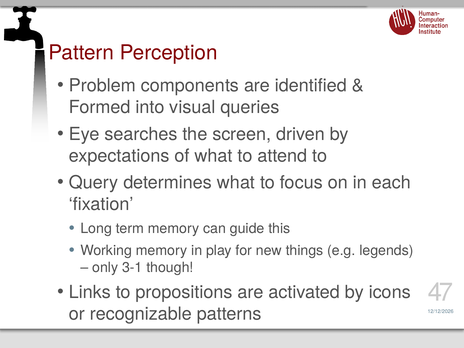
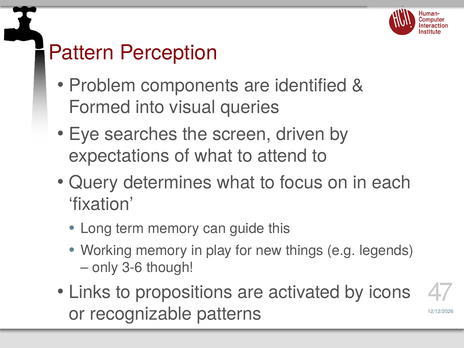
3-1: 3-1 -> 3-6
